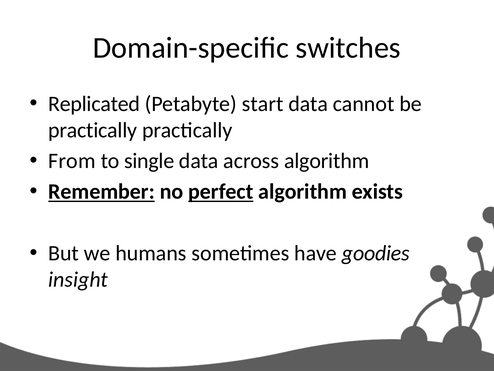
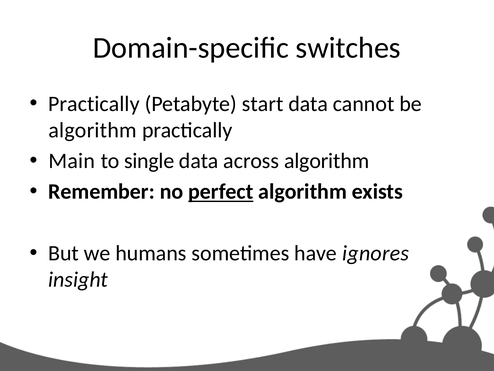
Replicated at (94, 104): Replicated -> Practically
practically at (93, 130): practically -> algorithm
From: From -> Main
Remember underline: present -> none
goodies: goodies -> ignores
